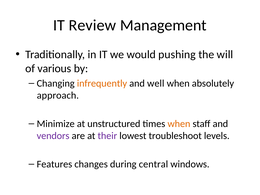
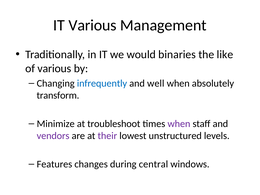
IT Review: Review -> Various
pushing: pushing -> binaries
will: will -> like
infrequently colour: orange -> blue
approach: approach -> transform
unstructured: unstructured -> troubleshoot
when at (179, 124) colour: orange -> purple
troubleshoot: troubleshoot -> unstructured
